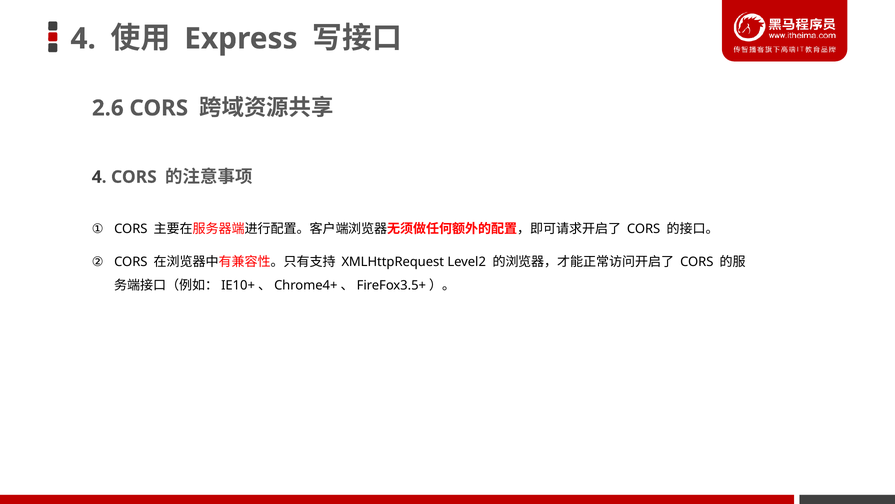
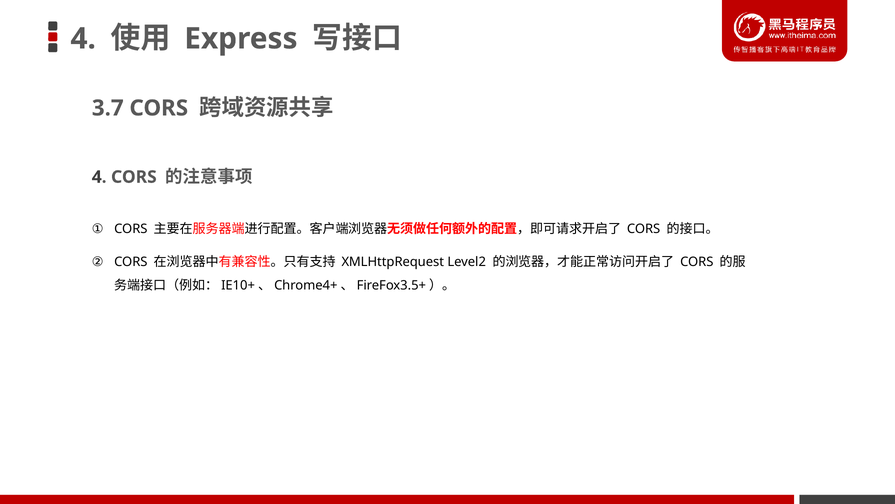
2.6: 2.6 -> 3.7
